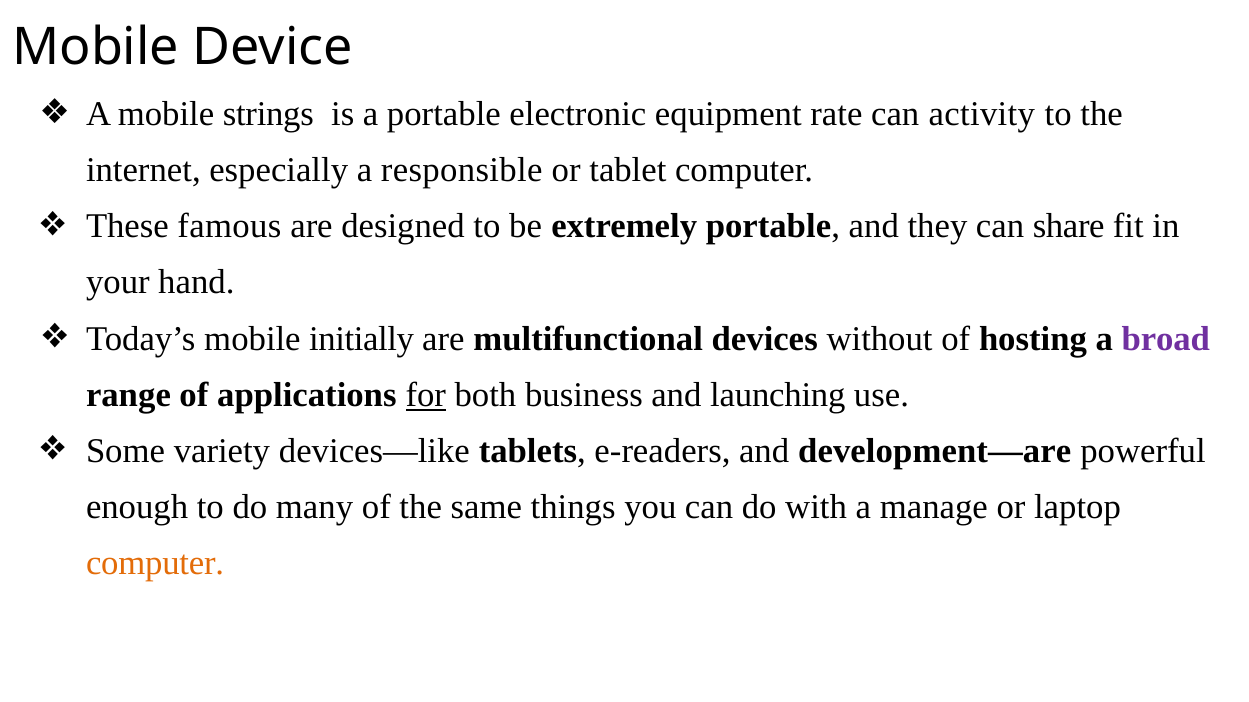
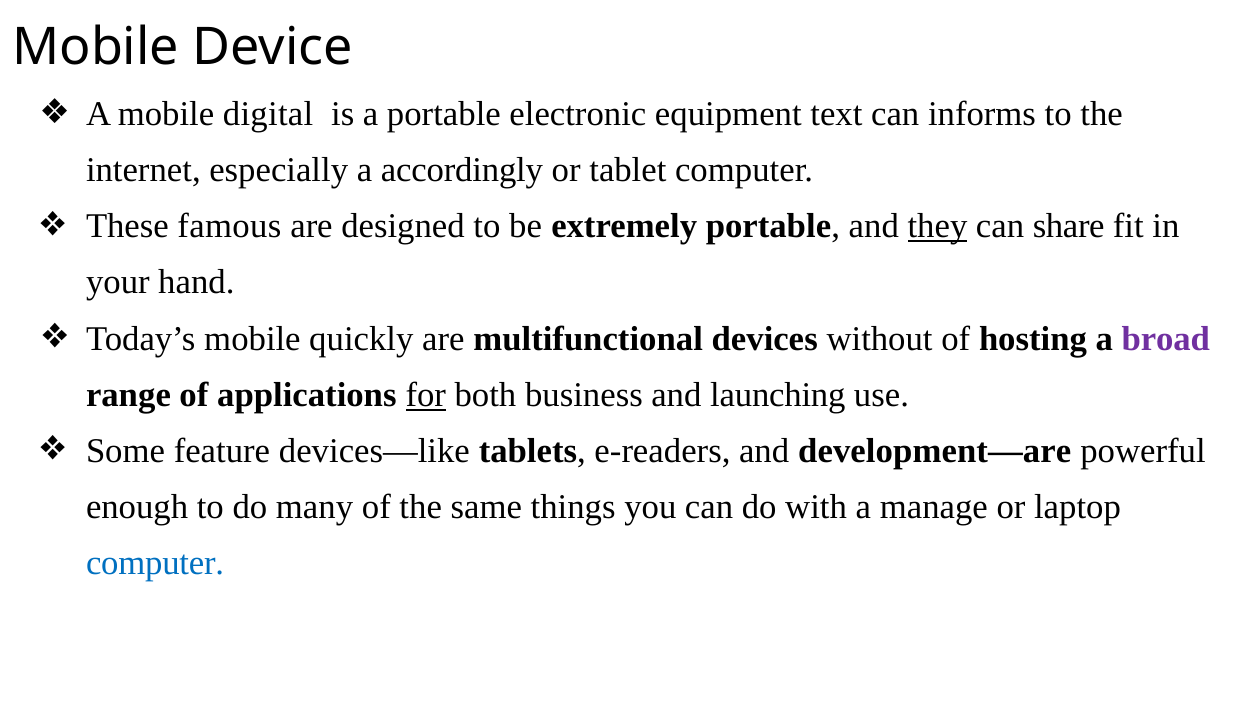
strings: strings -> digital
rate: rate -> text
activity: activity -> informs
responsible: responsible -> accordingly
they underline: none -> present
initially: initially -> quickly
variety: variety -> feature
computer at (155, 564) colour: orange -> blue
